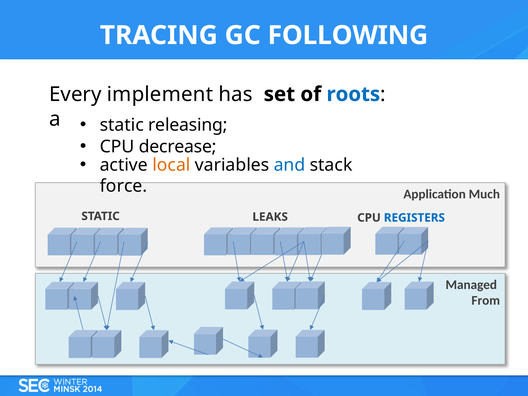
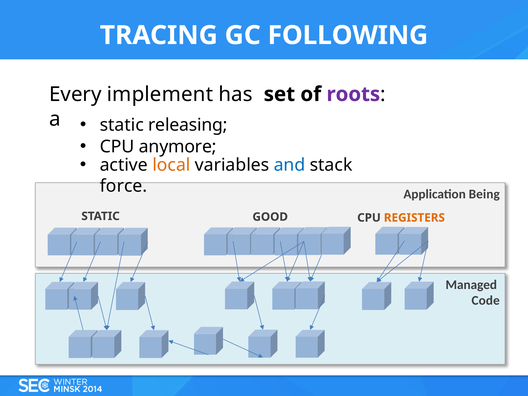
roots colour: blue -> purple
decrease: decrease -> anymore
Much: Much -> Being
LEAKS: LEAKS -> GOOD
REGISTERS colour: blue -> orange
From: From -> Code
